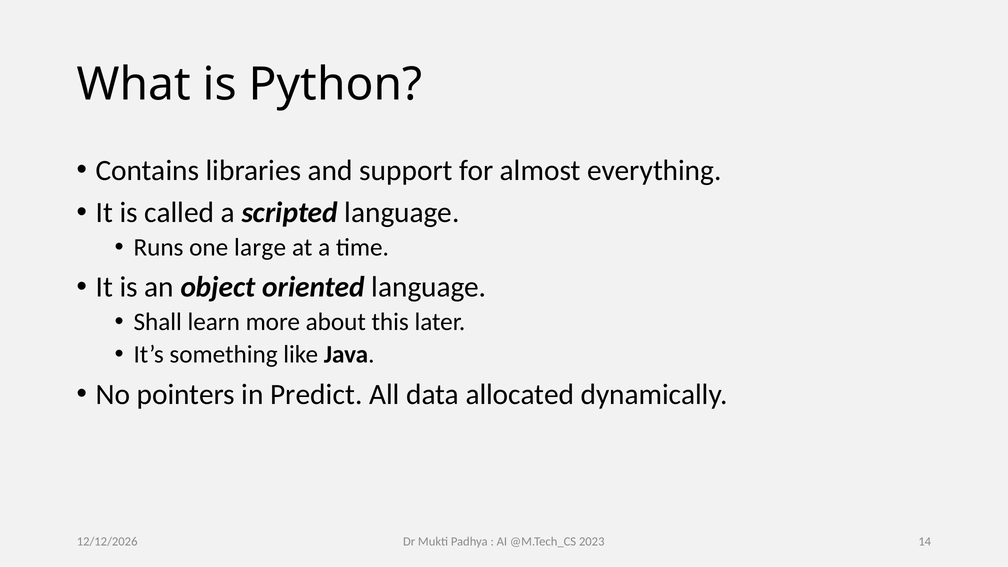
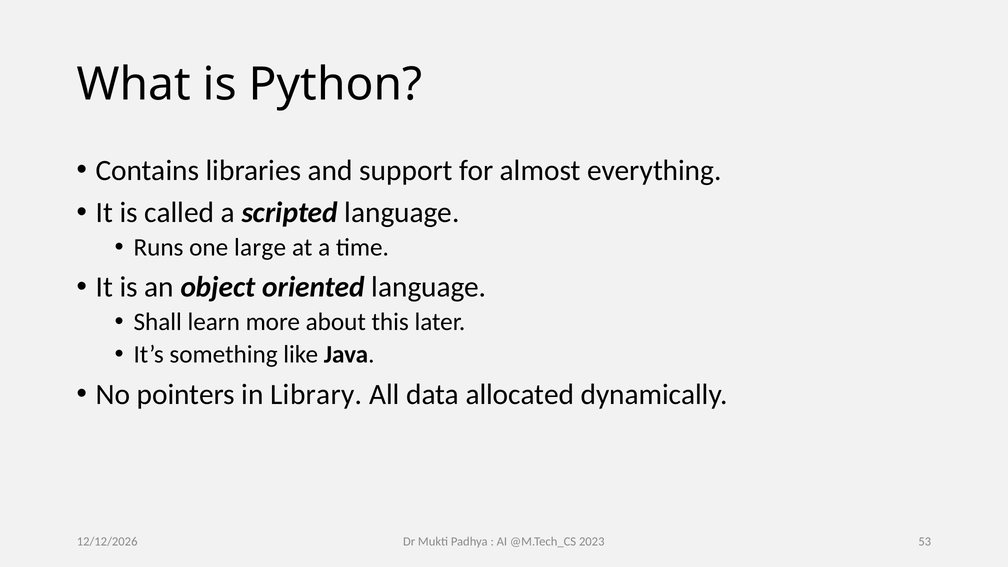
Predict: Predict -> Library
14: 14 -> 53
